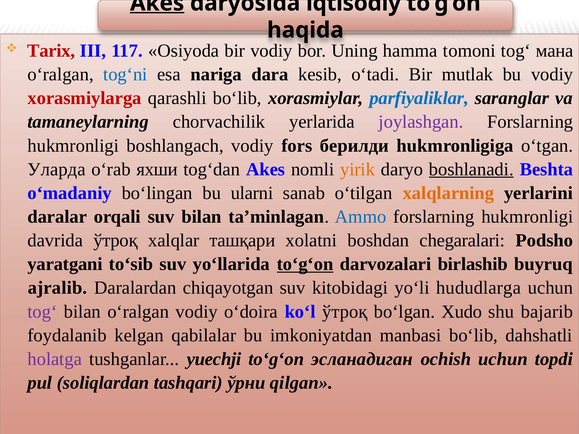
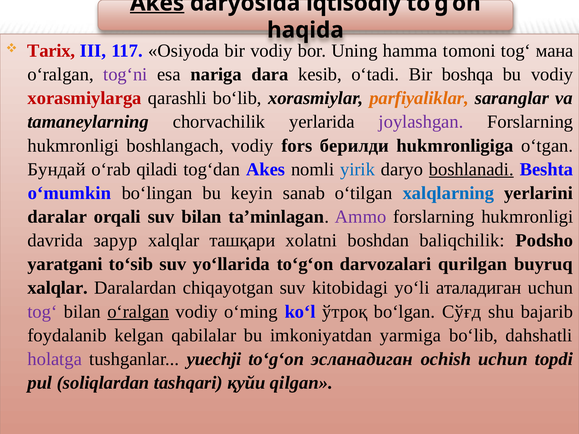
tog‘ni colour: blue -> purple
mutlak: mutlak -> boshqa
parfiyaliklar colour: blue -> orange
Уларда: Уларда -> Бундай
яхши: яхши -> qiladi
yirik colour: orange -> blue
o‘madaniy: o‘madaniy -> o‘mumkin
ularni: ularni -> keyin
xalqlarning colour: orange -> blue
Ammo colour: blue -> purple
davrida ўтроқ: ўтроқ -> зарур
chegaralari: chegaralari -> baliqchilik
to‘g‘on at (305, 264) underline: present -> none
birlashib: birlashib -> qurilgan
ajralib at (57, 288): ajralib -> xalqlar
hududlarga: hududlarga -> аталадиган
o‘ralgan at (138, 312) underline: none -> present
o‘doira: o‘doira -> o‘ming
Xudo: Xudo -> Сўғд
manbasi: manbasi -> yarmiga
ўрни: ўрни -> қуйи
